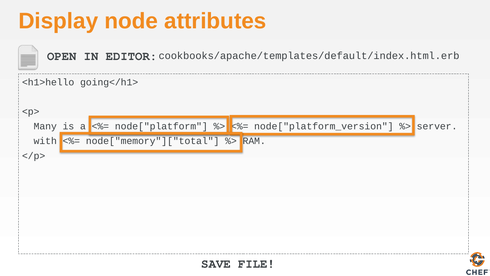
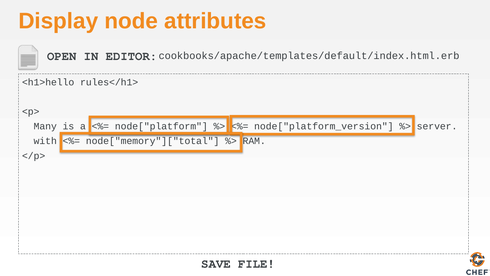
going</h1>: going</h1> -> rules</h1>
